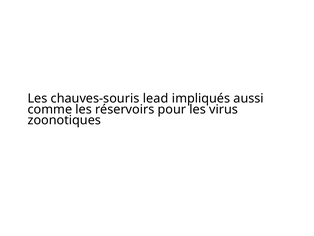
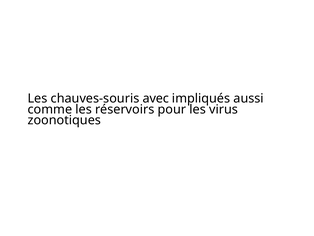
lead: lead -> avec
